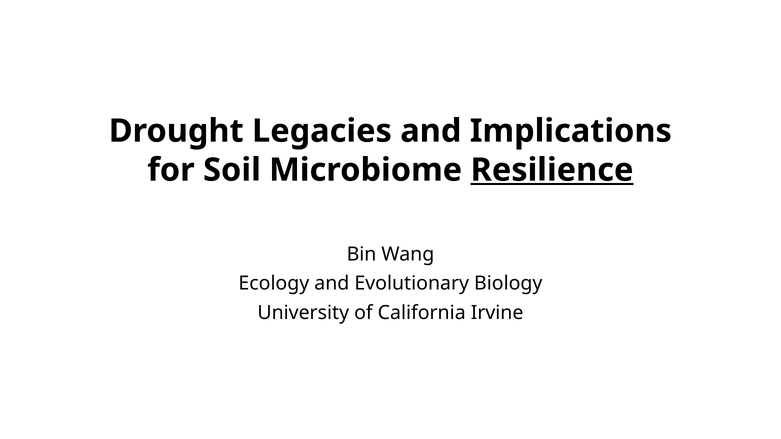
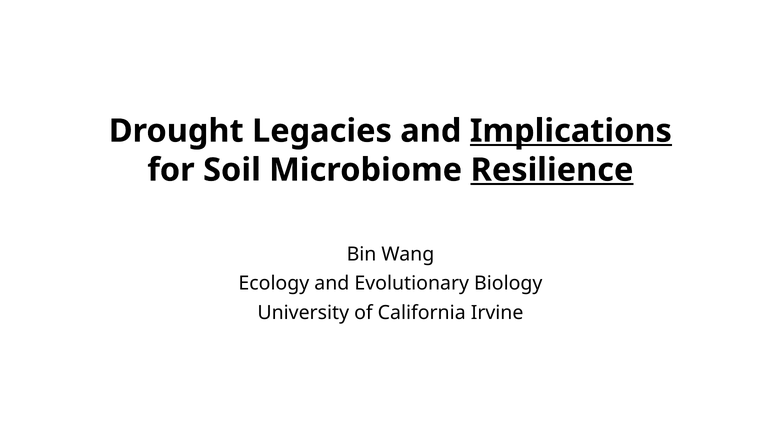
Implications underline: none -> present
